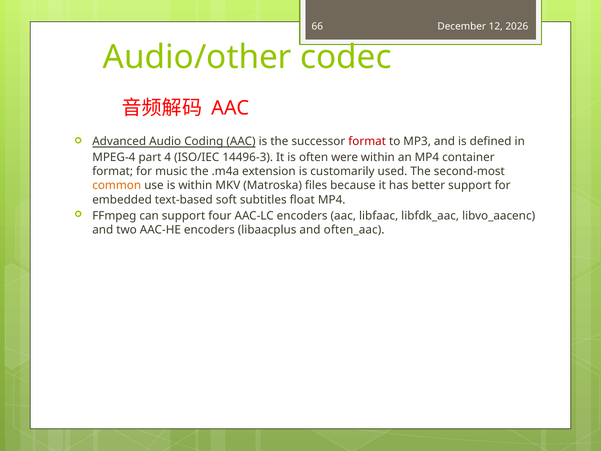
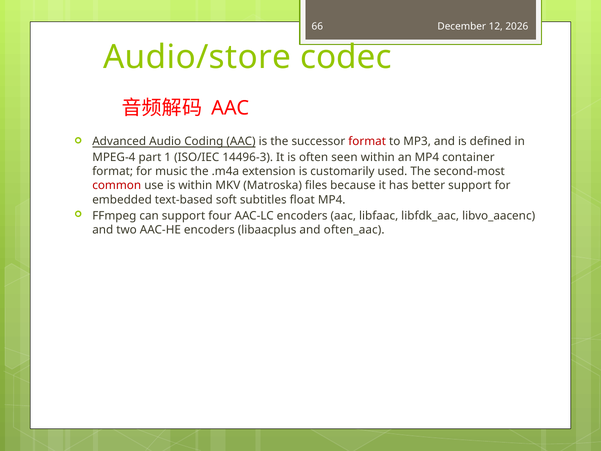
Audio/other: Audio/other -> Audio/store
4: 4 -> 1
were: were -> seen
common colour: orange -> red
